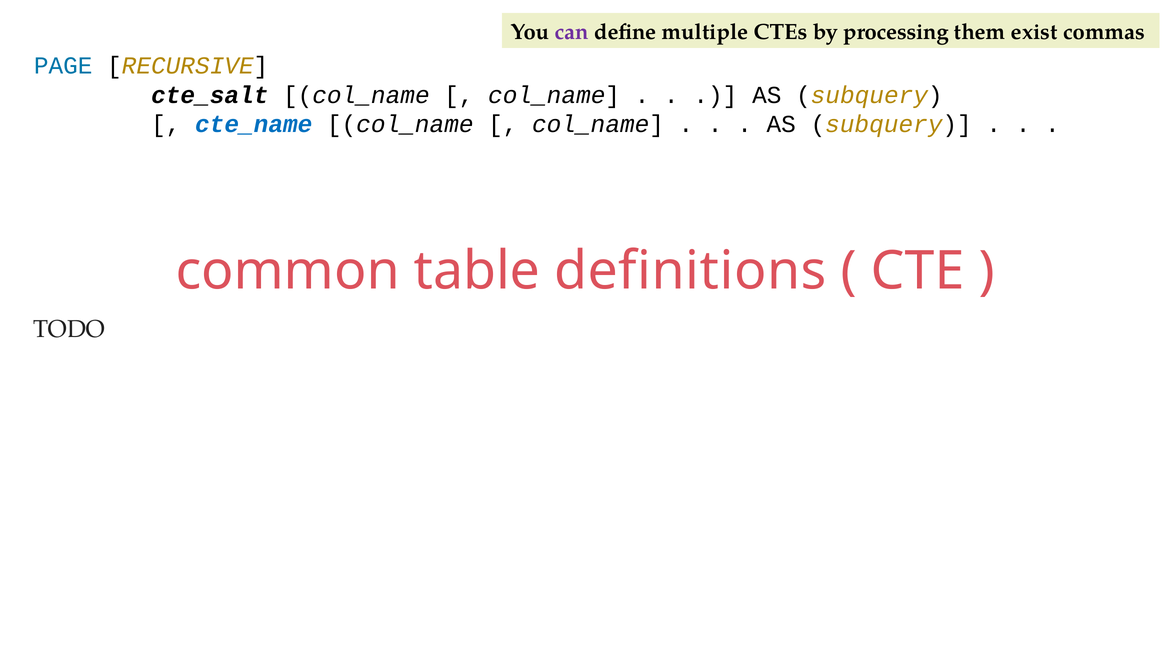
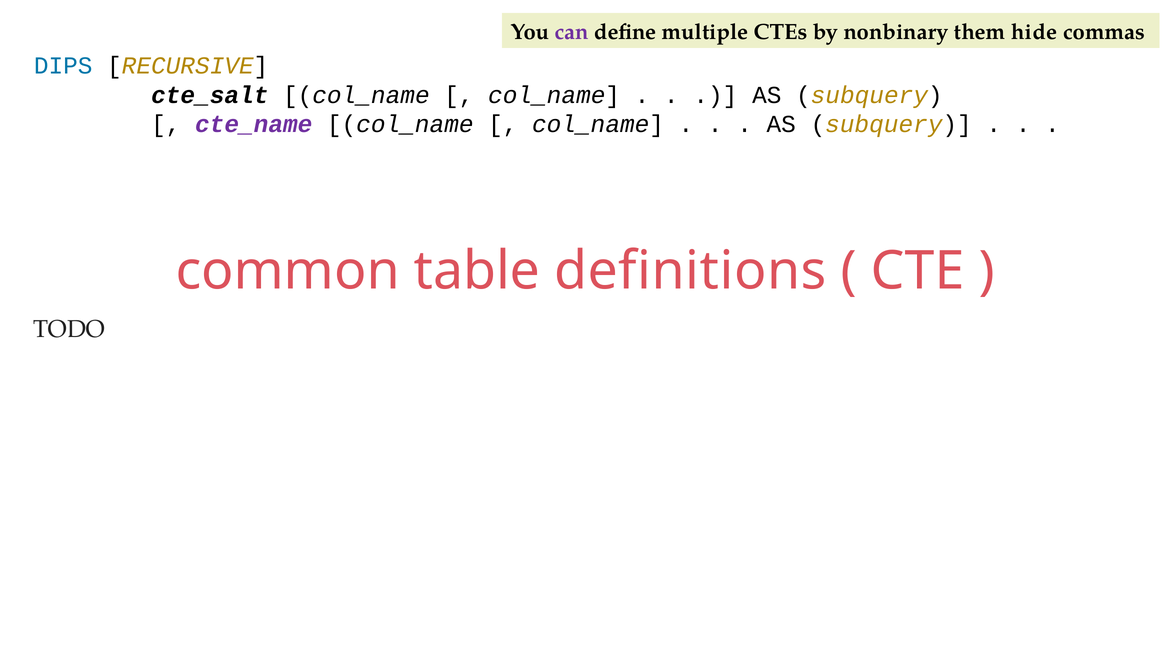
processing: processing -> nonbinary
exist: exist -> hide
PAGE: PAGE -> DIPS
cte_name colour: blue -> purple
